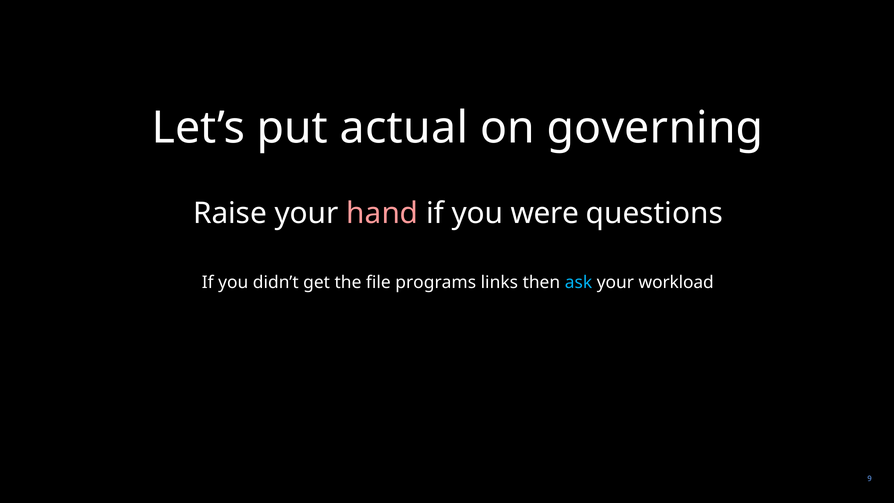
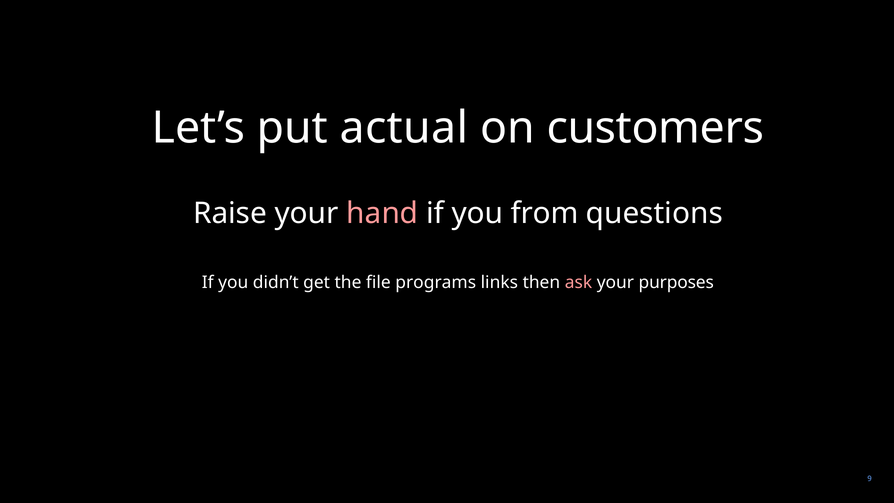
governing: governing -> customers
were: were -> from
ask colour: light blue -> pink
workload: workload -> purposes
